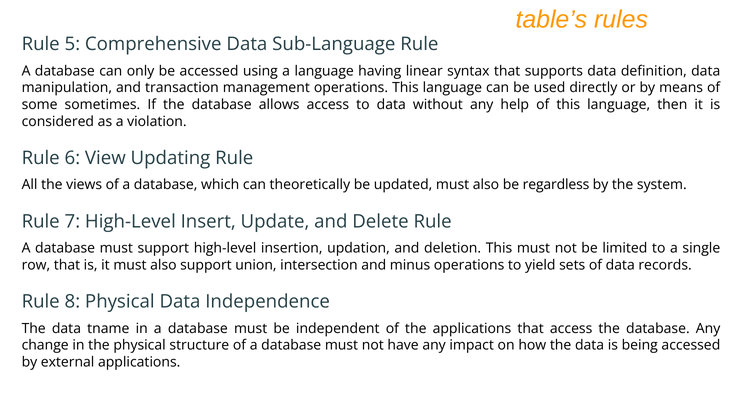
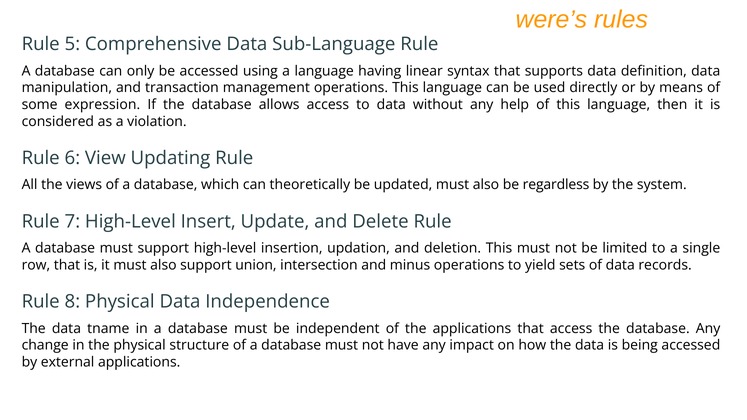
table’s: table’s -> were’s
sometimes: sometimes -> expression
